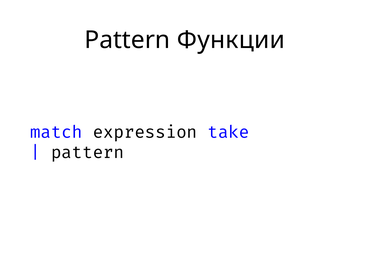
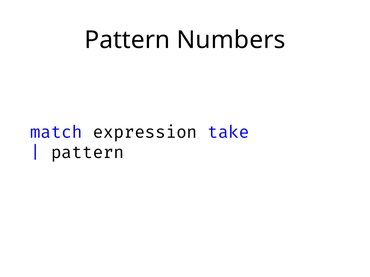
Функции: Функции -> Numbers
